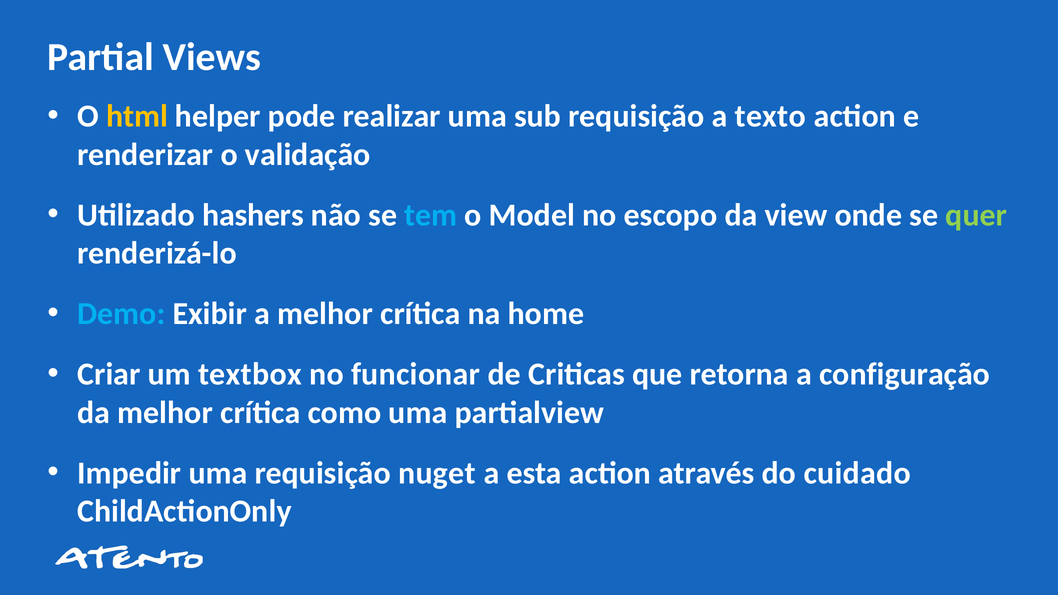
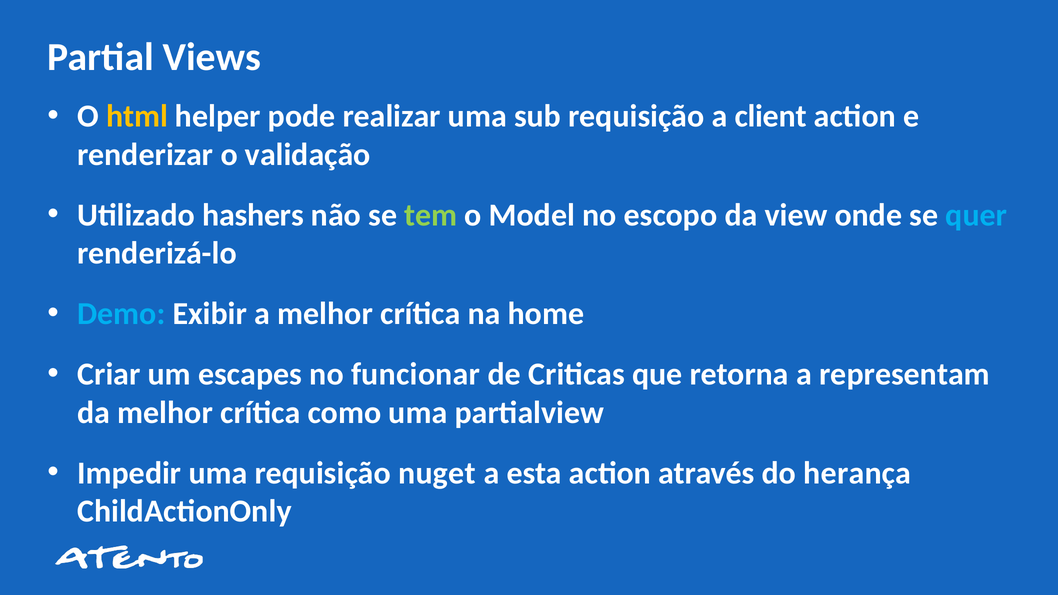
texto: texto -> client
tem colour: light blue -> light green
quer colour: light green -> light blue
textbox: textbox -> escapes
configuração: configuração -> representam
cuidado: cuidado -> herança
